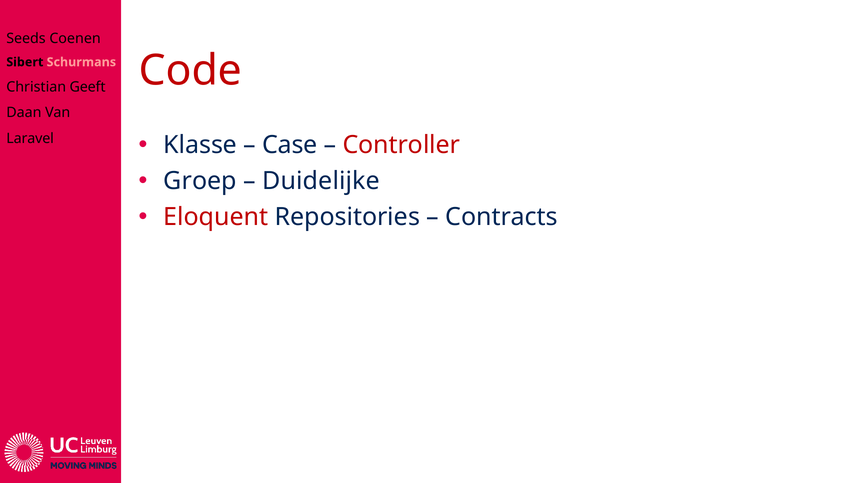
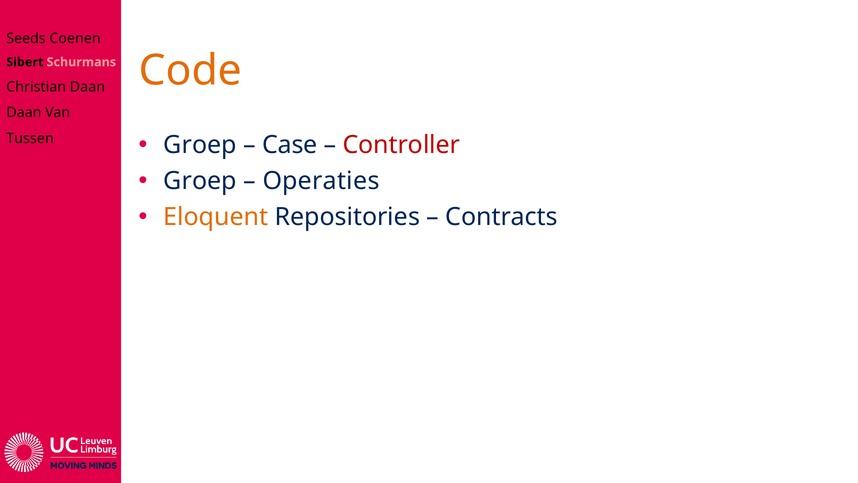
Code colour: red -> orange
Christian Geeft: Geeft -> Daan
Klasse at (200, 145): Klasse -> Groep
Laravel: Laravel -> Tussen
Duidelijke: Duidelijke -> Operaties
Eloquent colour: red -> orange
